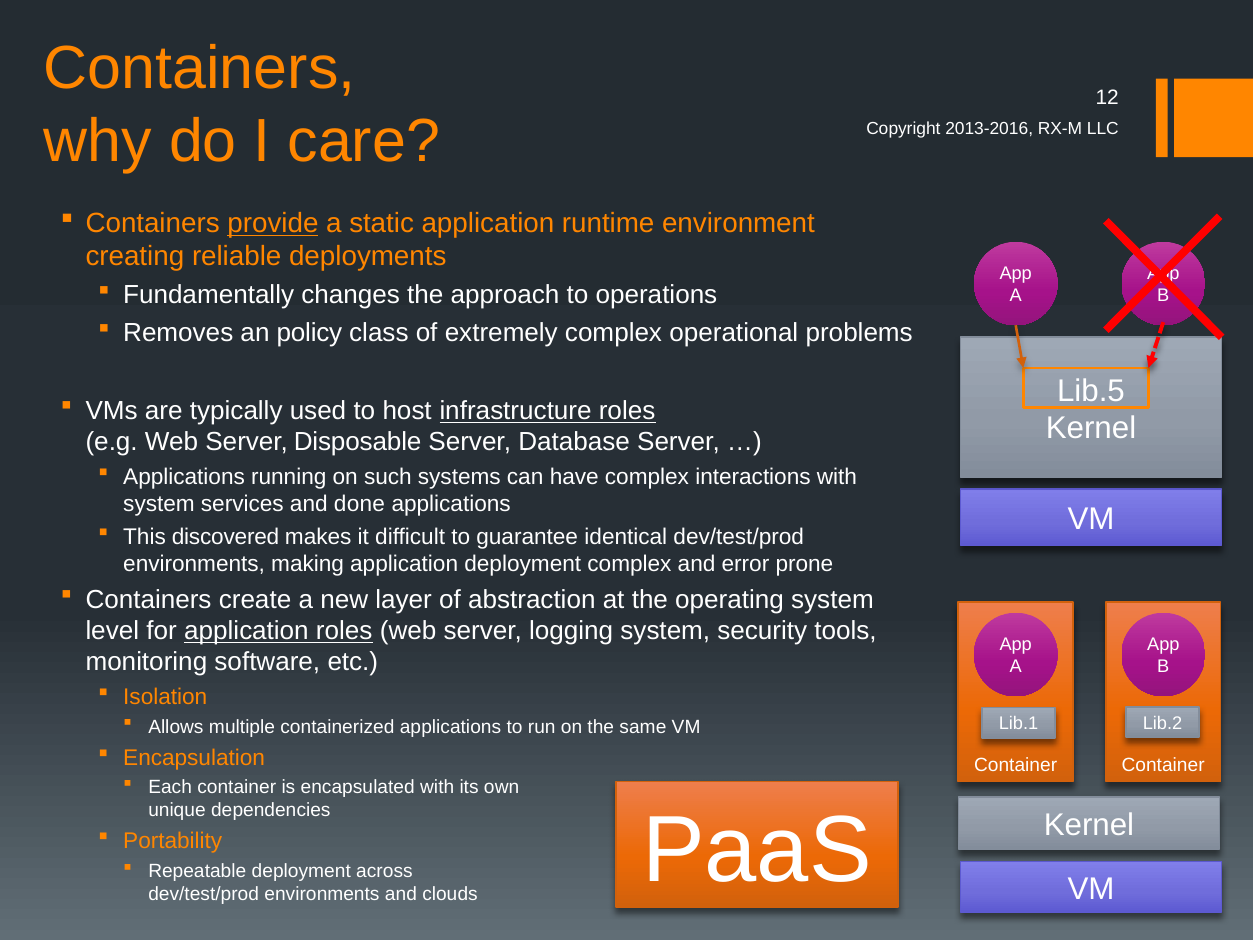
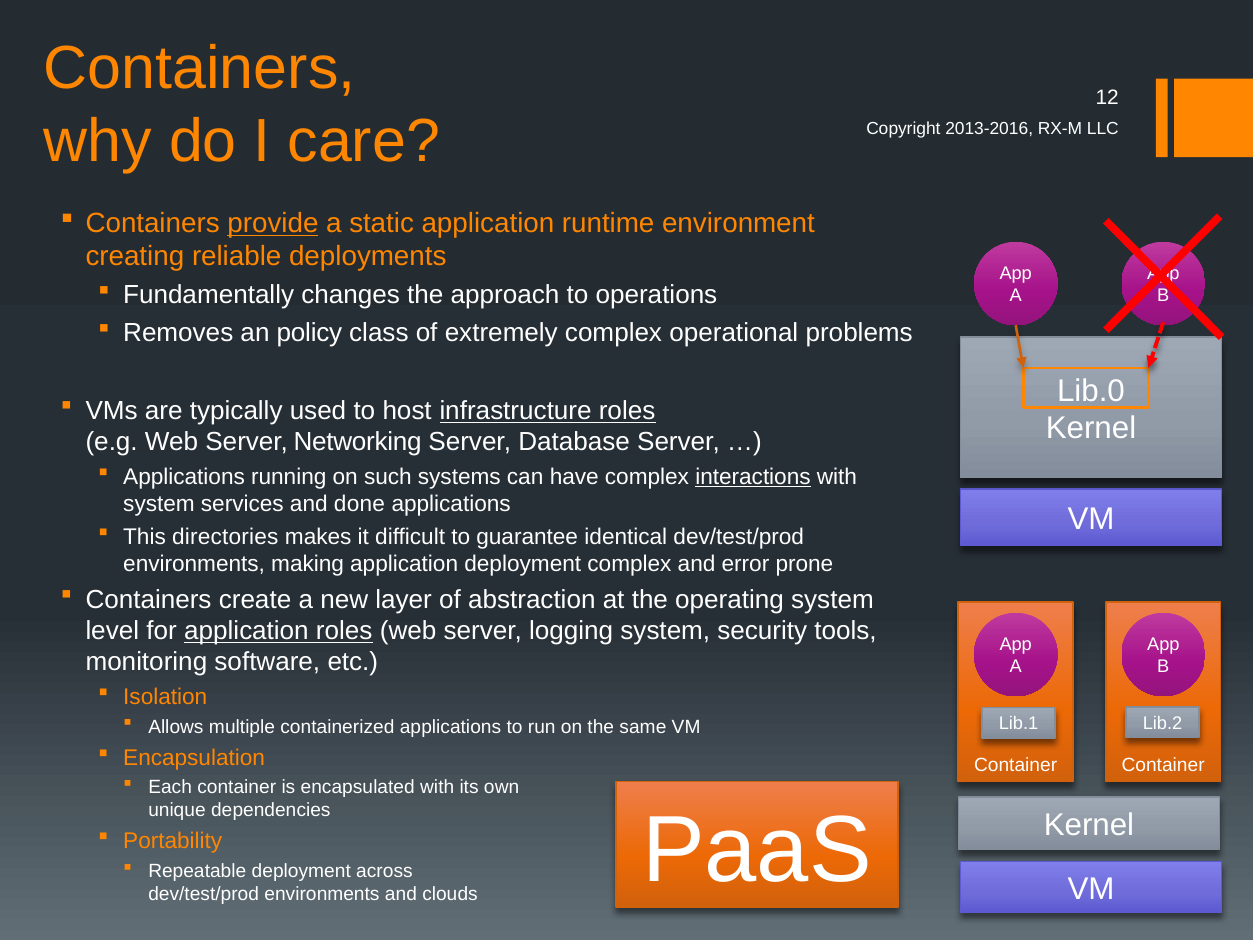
Lib.5: Lib.5 -> Lib.0
Disposable: Disposable -> Networking
interactions underline: none -> present
discovered: discovered -> directories
